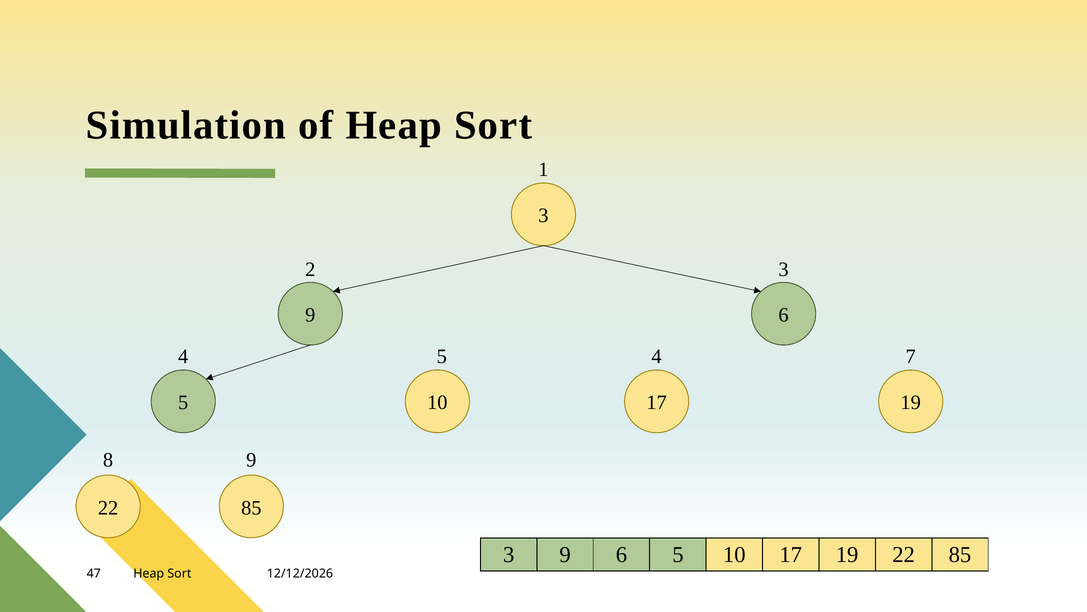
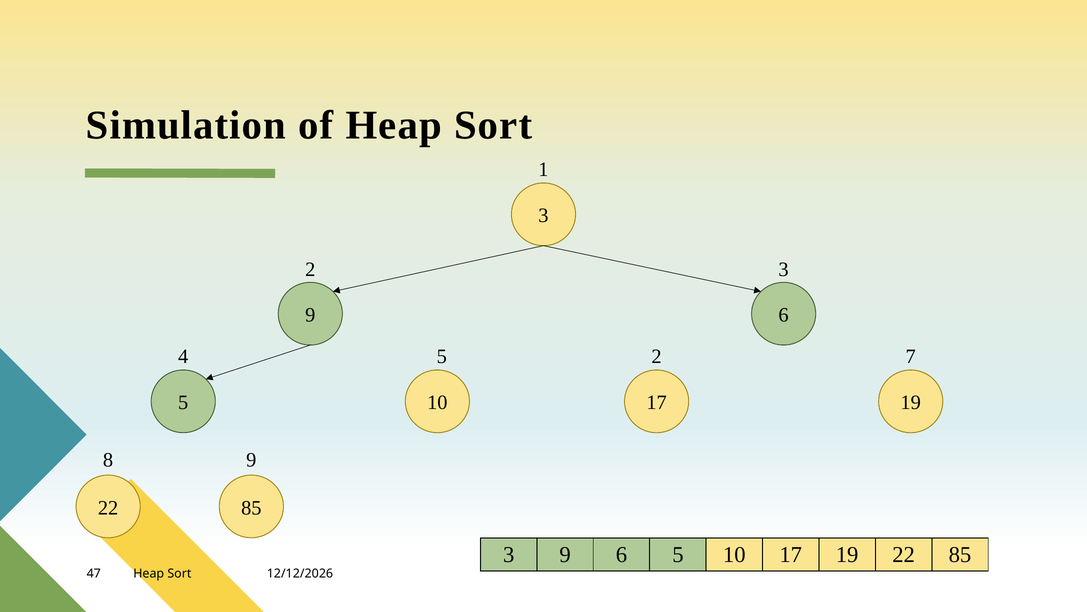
5 4: 4 -> 2
